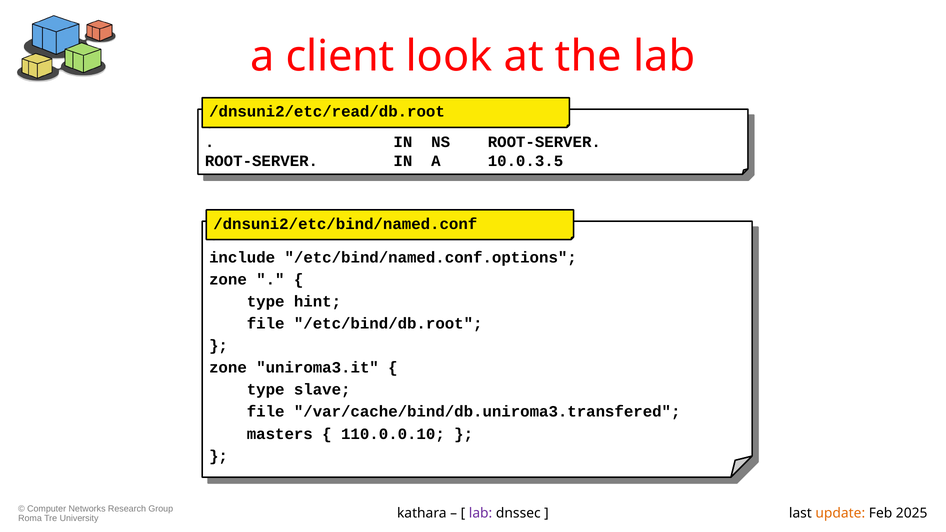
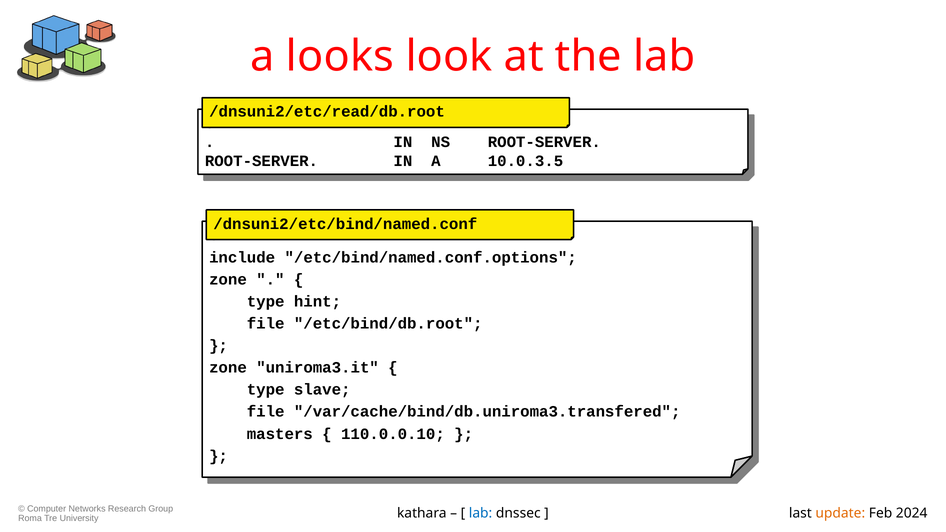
client: client -> looks
lab at (481, 514) colour: purple -> blue
2025: 2025 -> 2024
